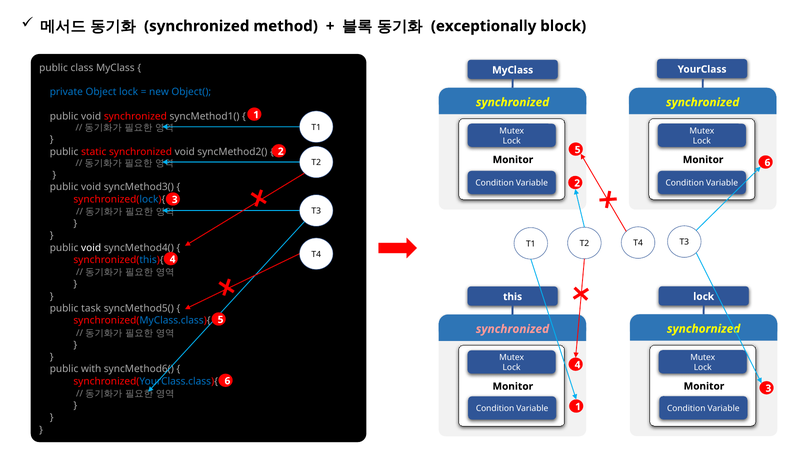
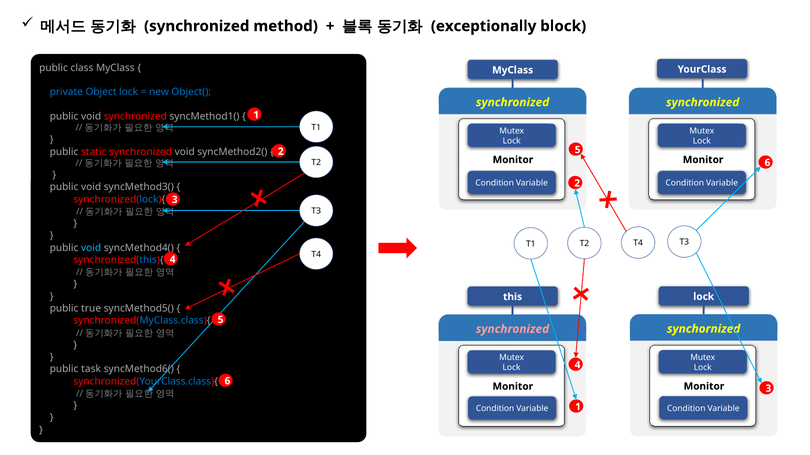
void at (91, 248) colour: white -> light blue
task: task -> true
with: with -> task
